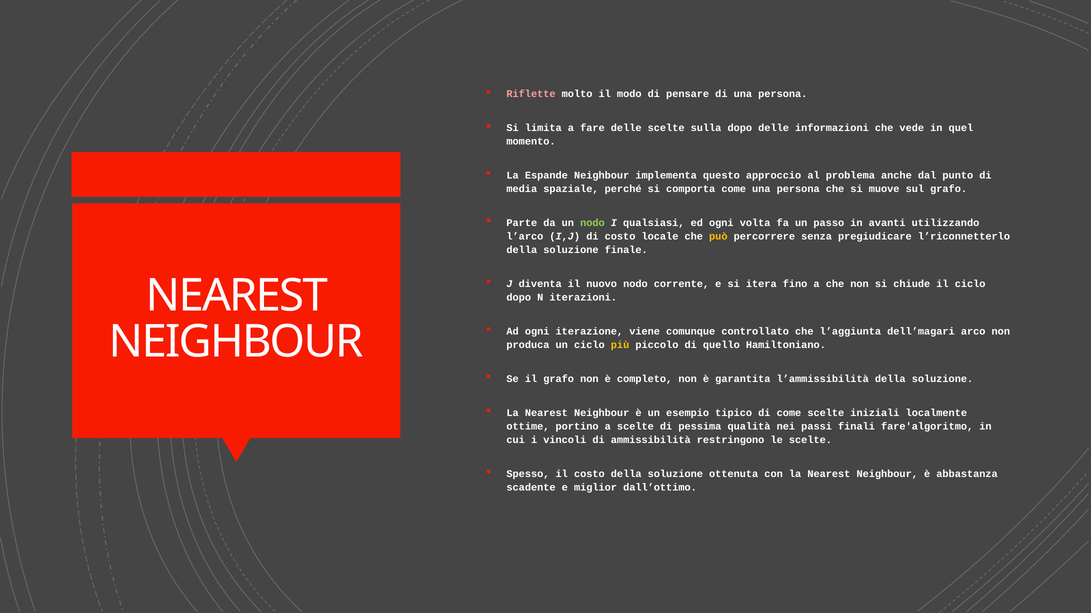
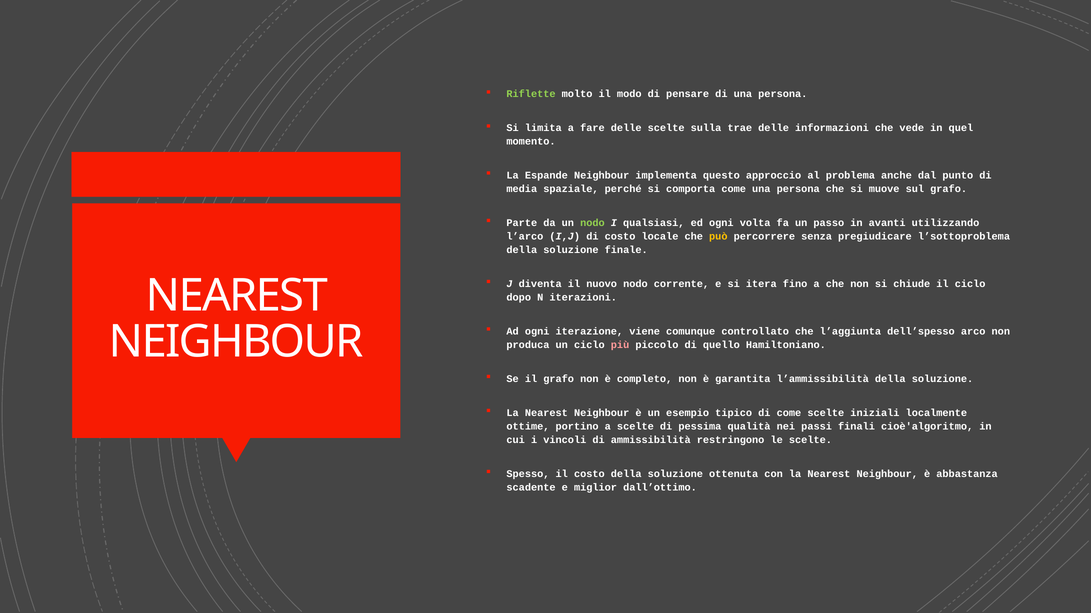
Riflette colour: pink -> light green
sulla dopo: dopo -> trae
l’riconnetterlo: l’riconnetterlo -> l’sottoproblema
dell’magari: dell’magari -> dell’spesso
più colour: yellow -> pink
fare'algoritmo: fare'algoritmo -> cioè'algoritmo
